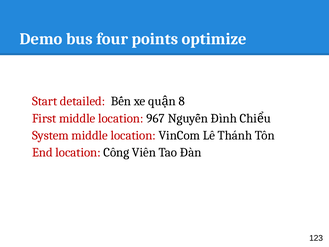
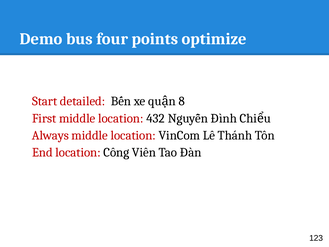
967: 967 -> 432
System: System -> Always
